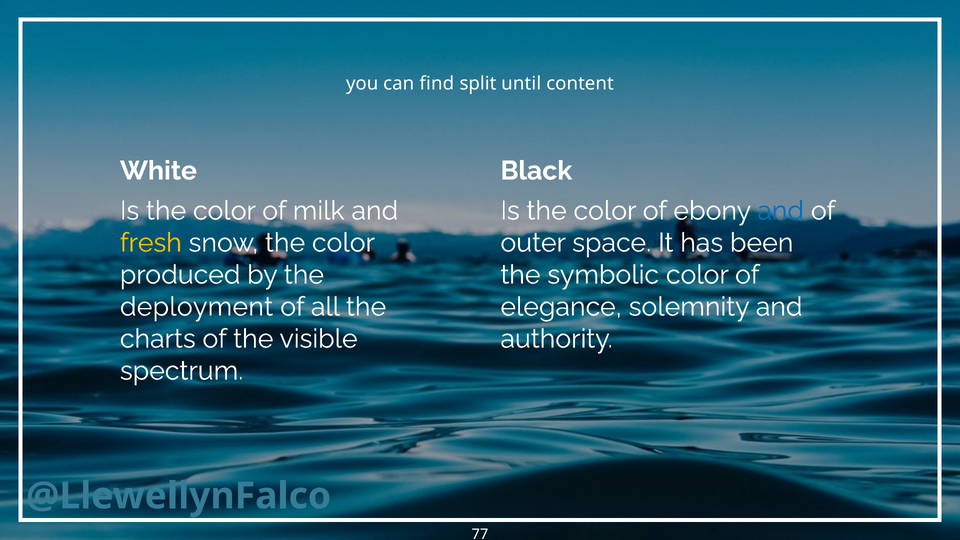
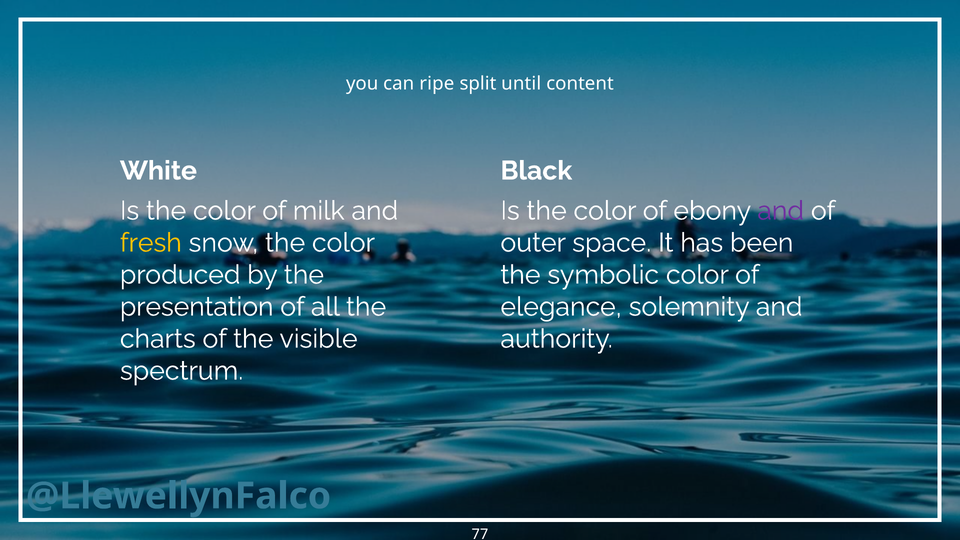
find: find -> ripe
and at (781, 211) colour: blue -> purple
deployment: deployment -> presentation
